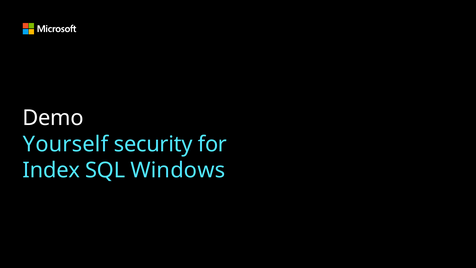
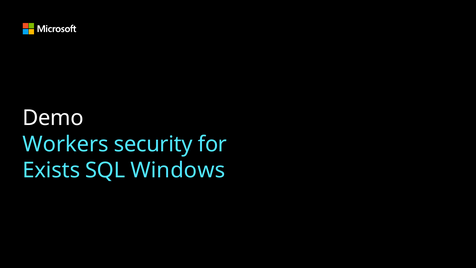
Yourself: Yourself -> Workers
Index: Index -> Exists
